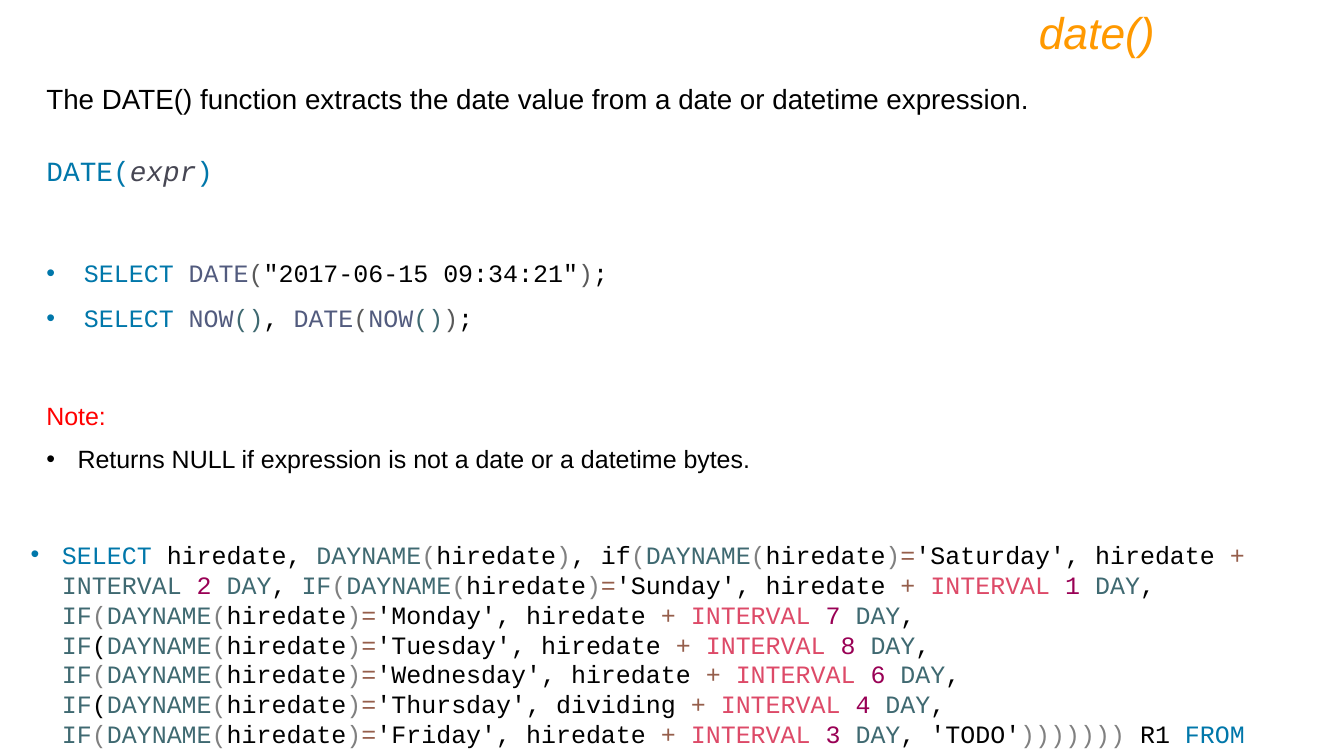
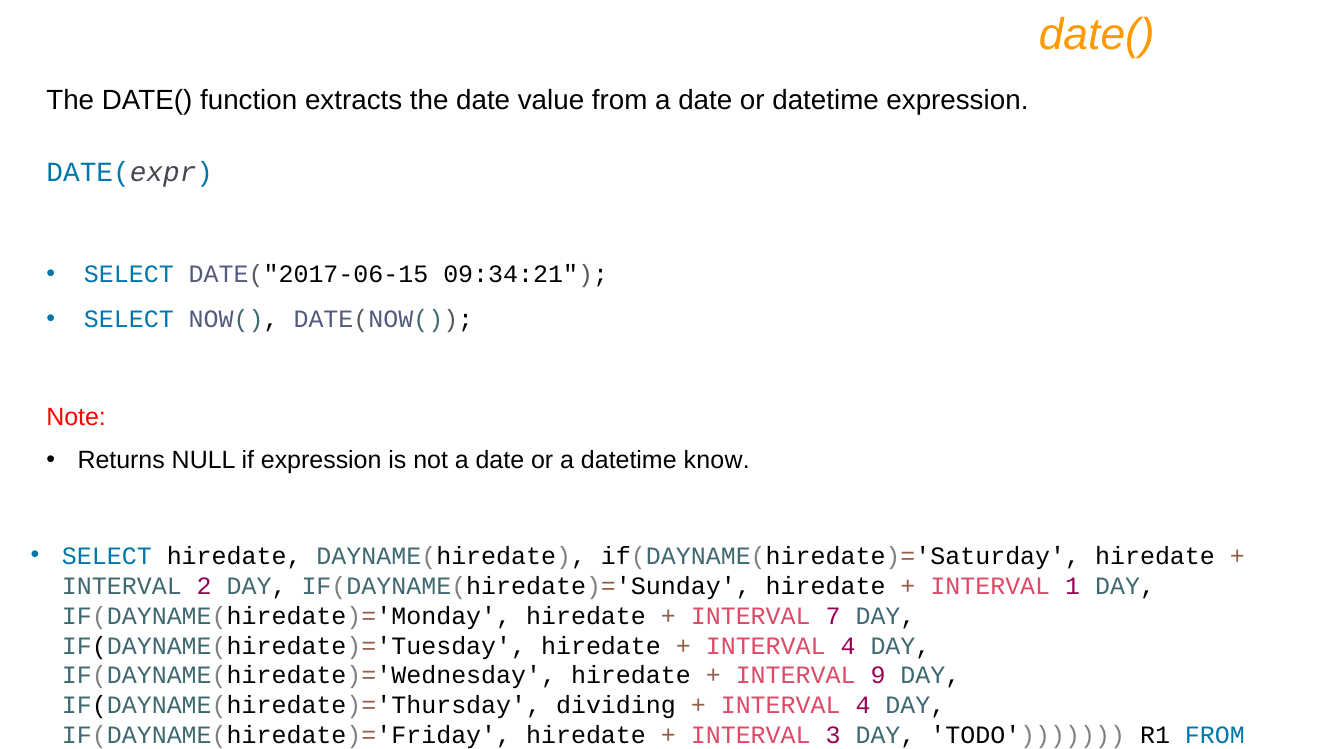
bytes: bytes -> know
8 at (848, 645): 8 -> 4
6: 6 -> 9
